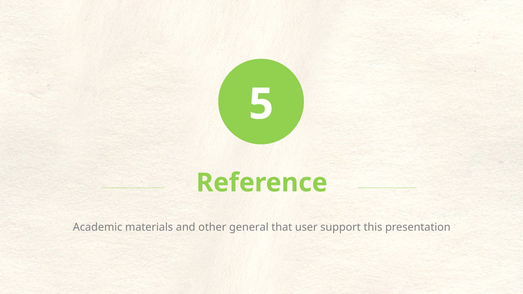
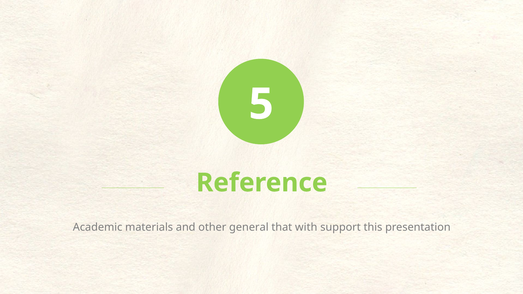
user: user -> with
